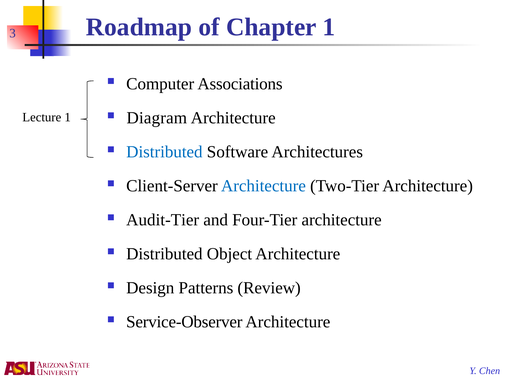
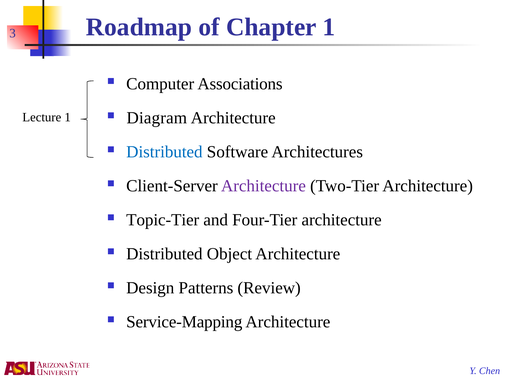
Architecture at (263, 186) colour: blue -> purple
Audit-Tier: Audit-Tier -> Topic-Tier
Service-Observer: Service-Observer -> Service-Mapping
